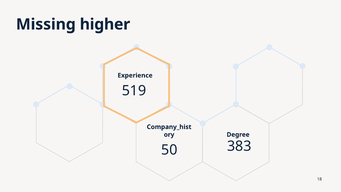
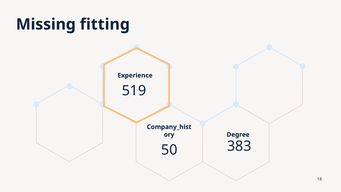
higher: higher -> fitting
